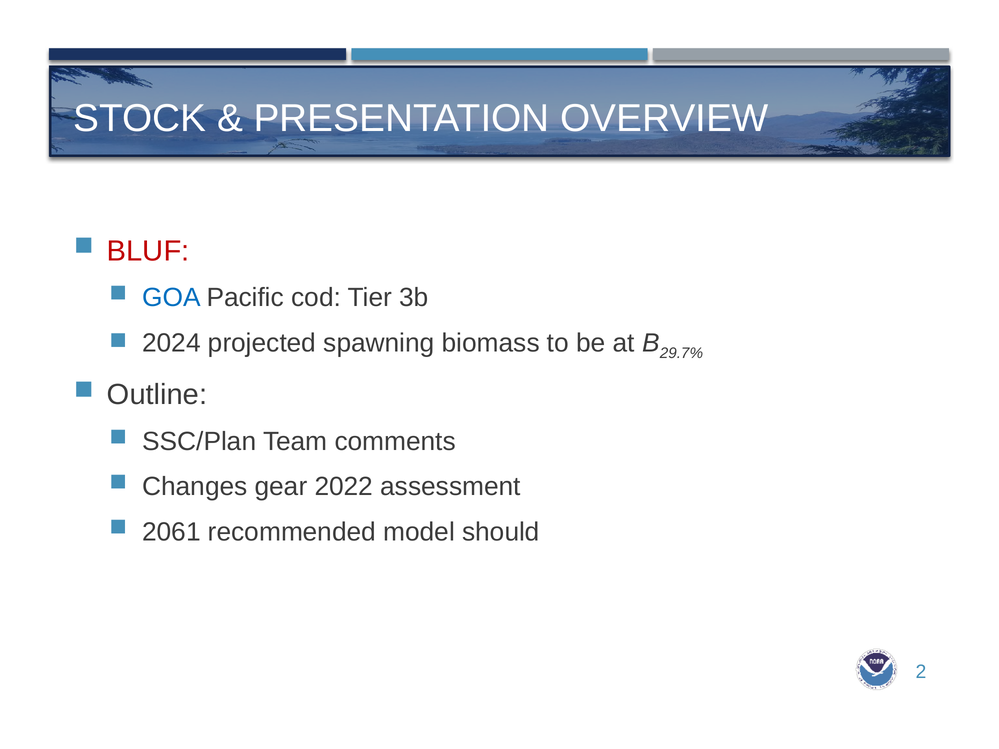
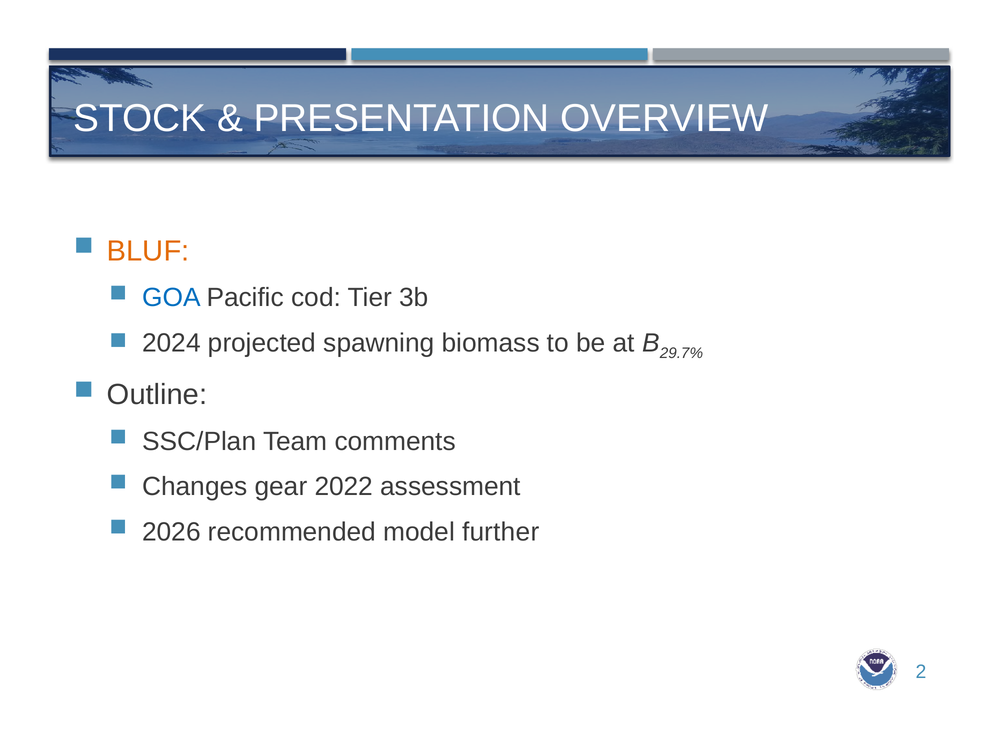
BLUF colour: red -> orange
2061: 2061 -> 2026
should: should -> further
